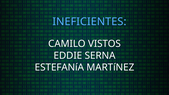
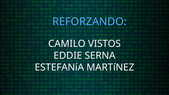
INEFICIENTES: INEFICIENTES -> REFORZANDO
